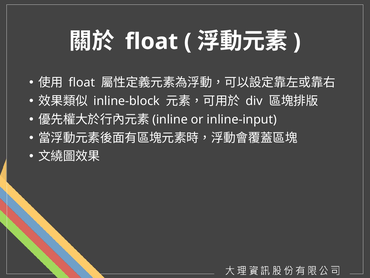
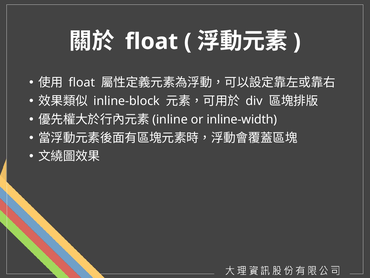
inline-input: inline-input -> inline-width
